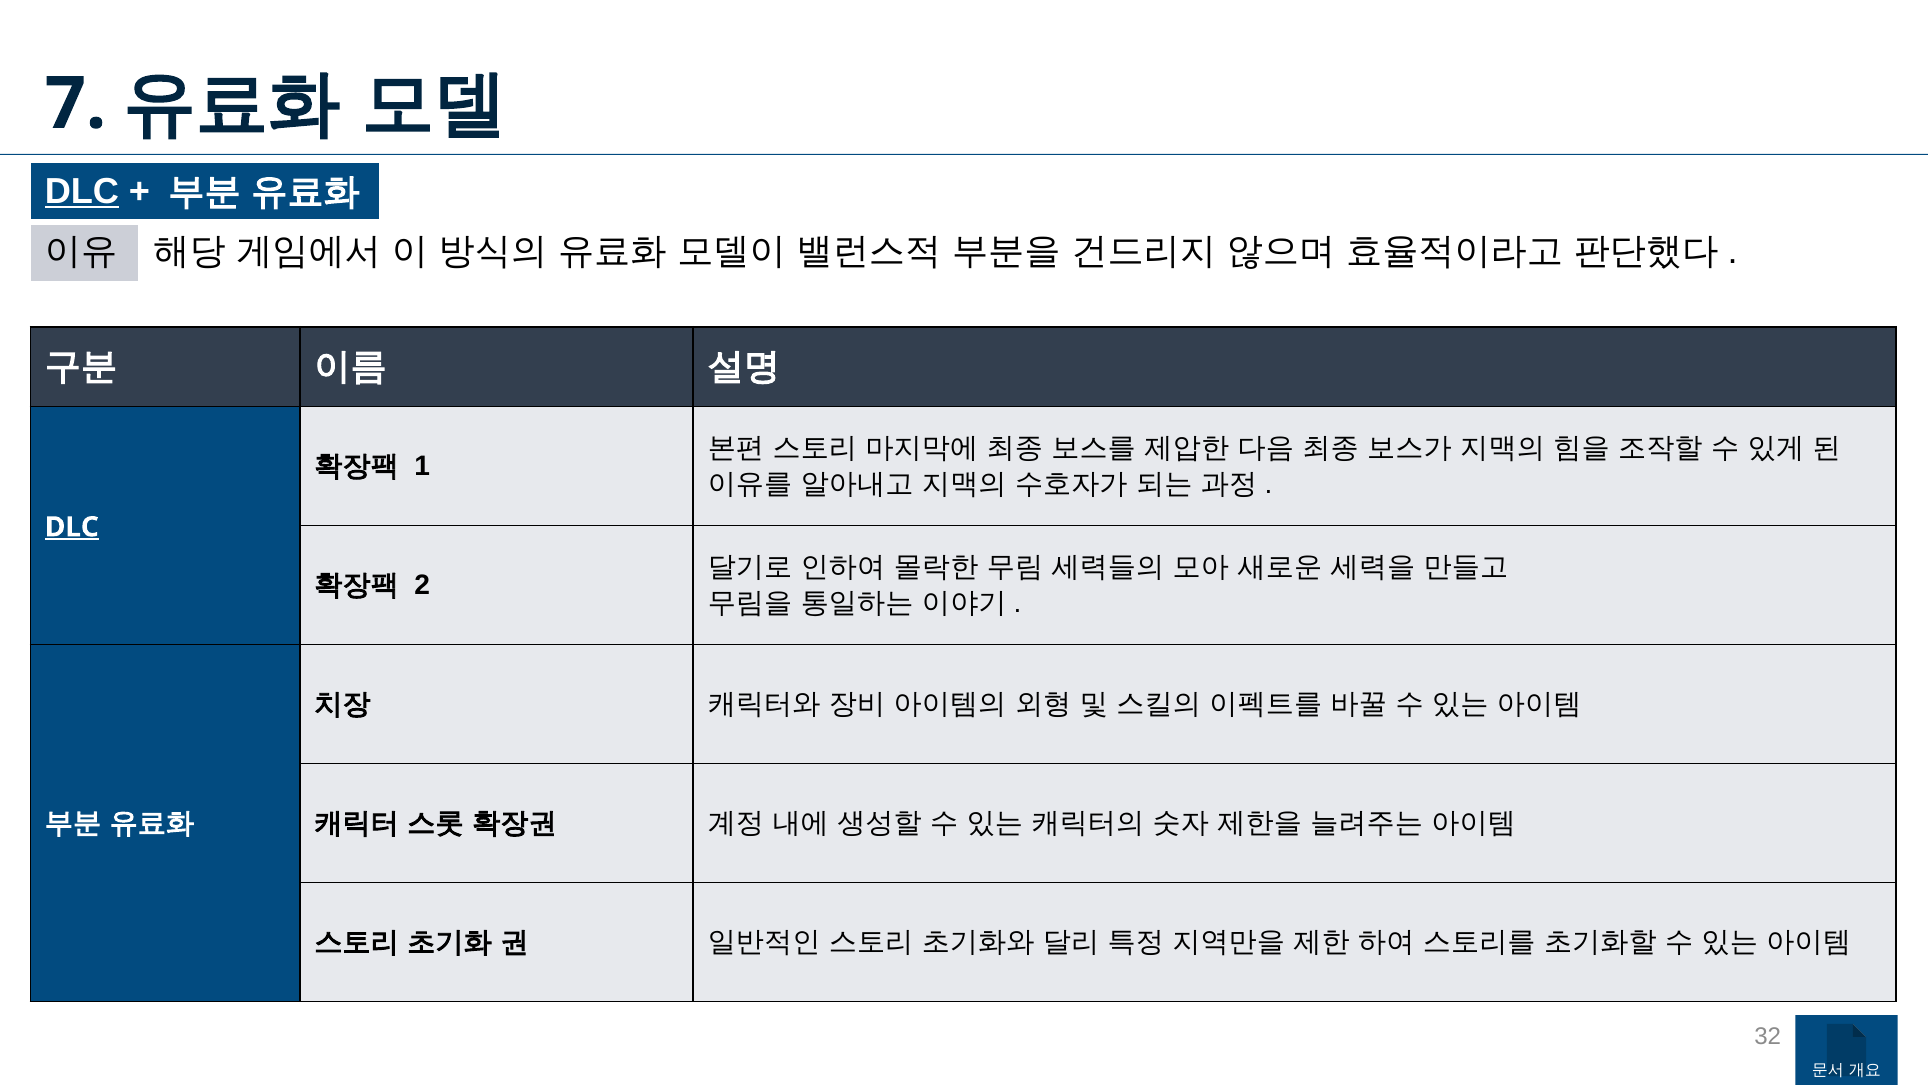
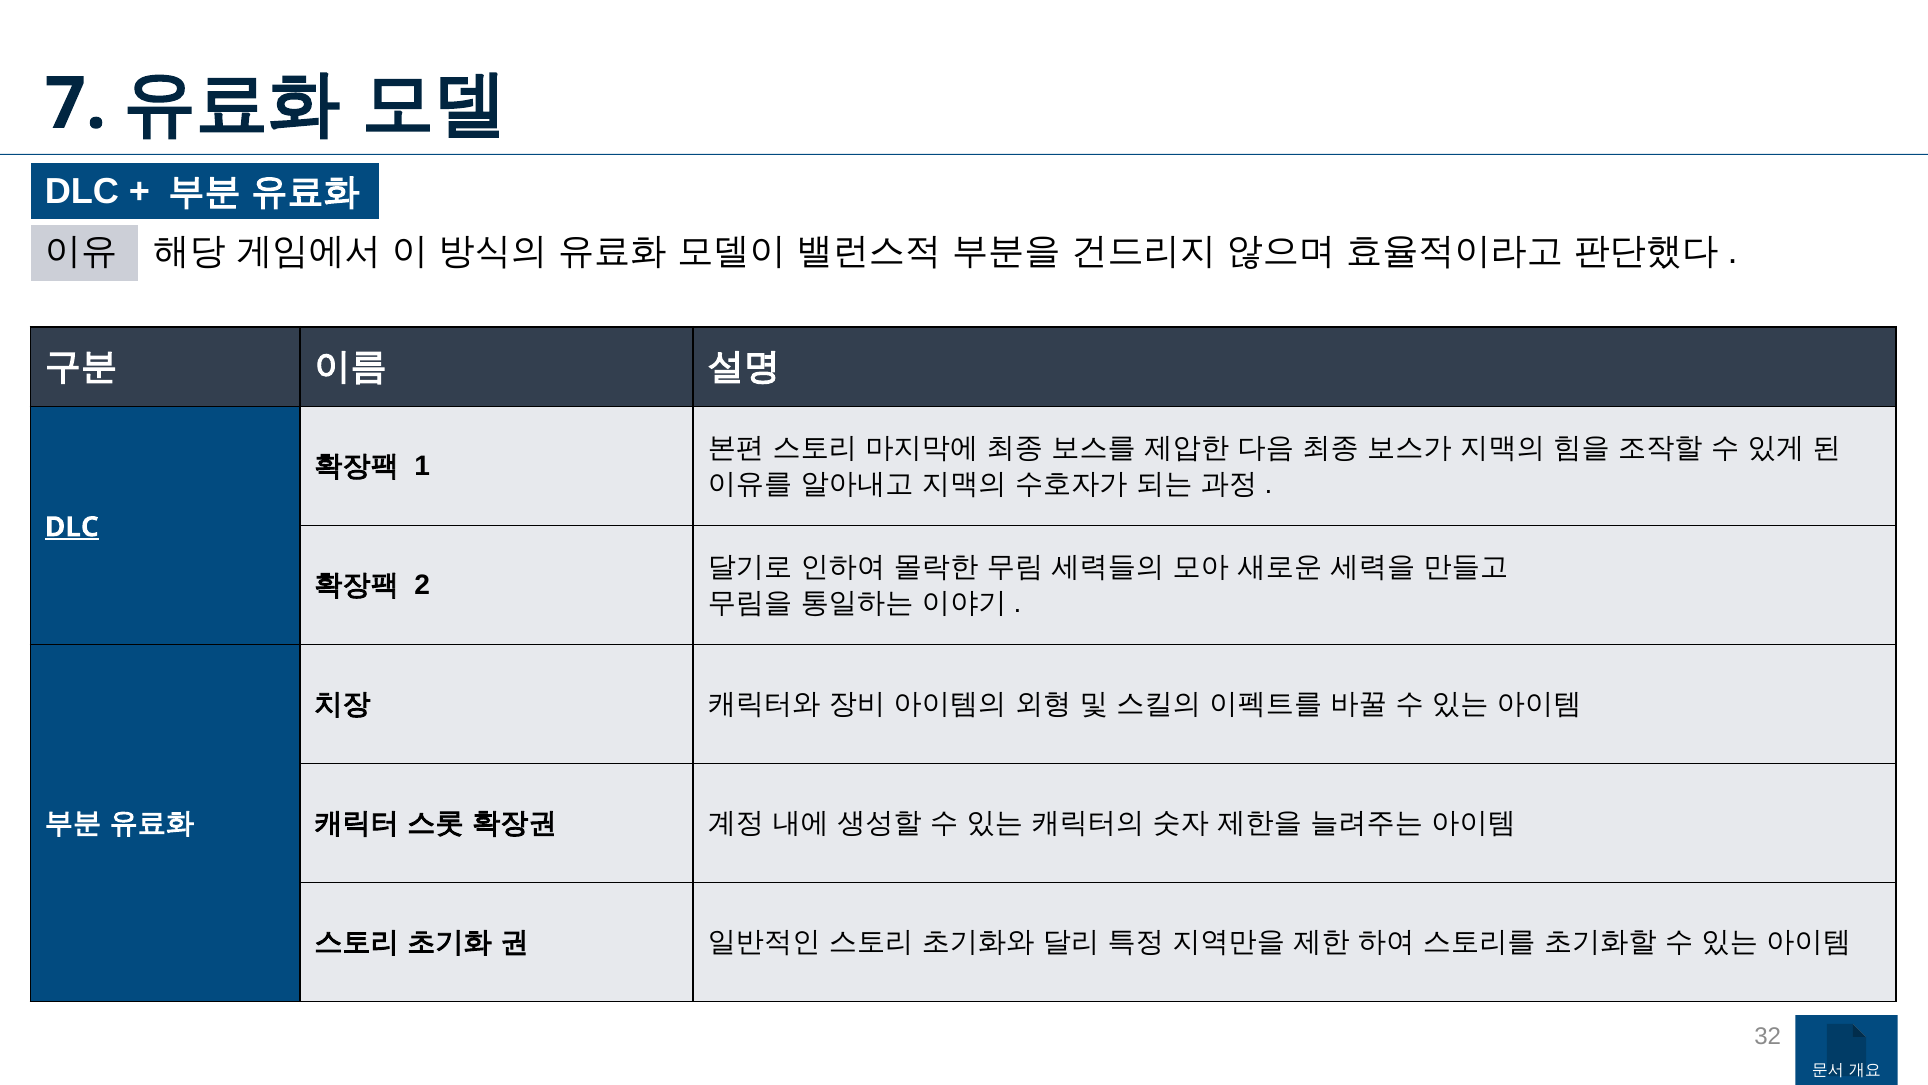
DLC at (82, 192) underline: present -> none
